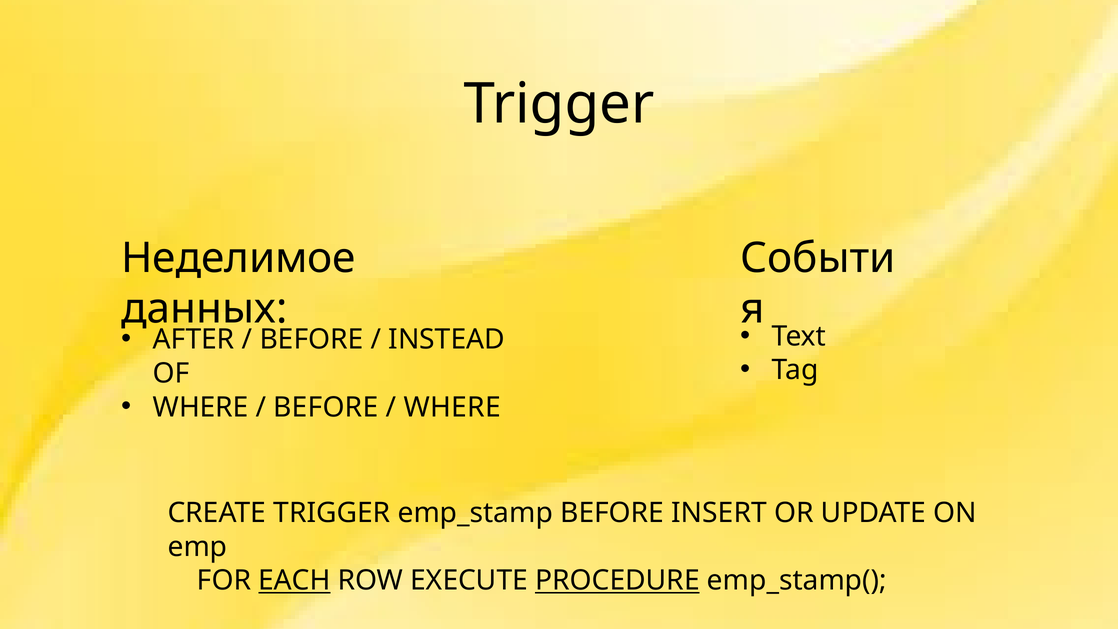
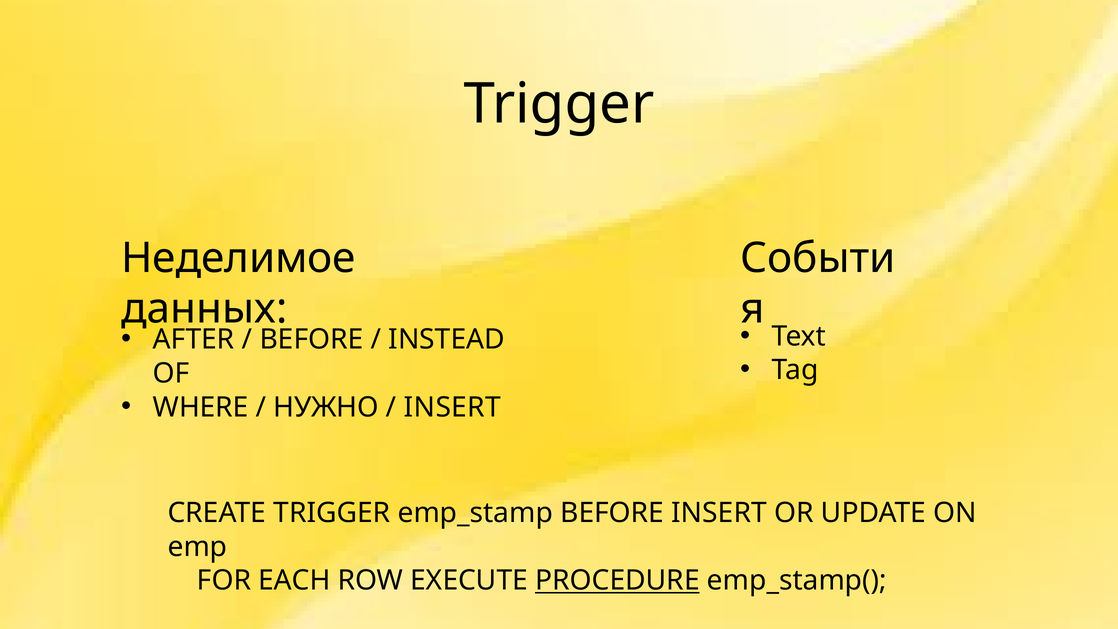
BEFORE at (326, 407): BEFORE -> НУЖНО
WHERE at (452, 407): WHERE -> INSERT
EACH underline: present -> none
